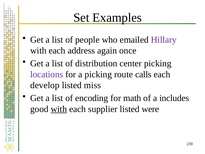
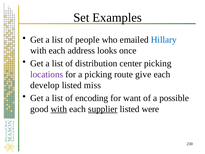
Hillary colour: purple -> blue
again: again -> looks
calls: calls -> give
math: math -> want
includes: includes -> possible
supplier underline: none -> present
